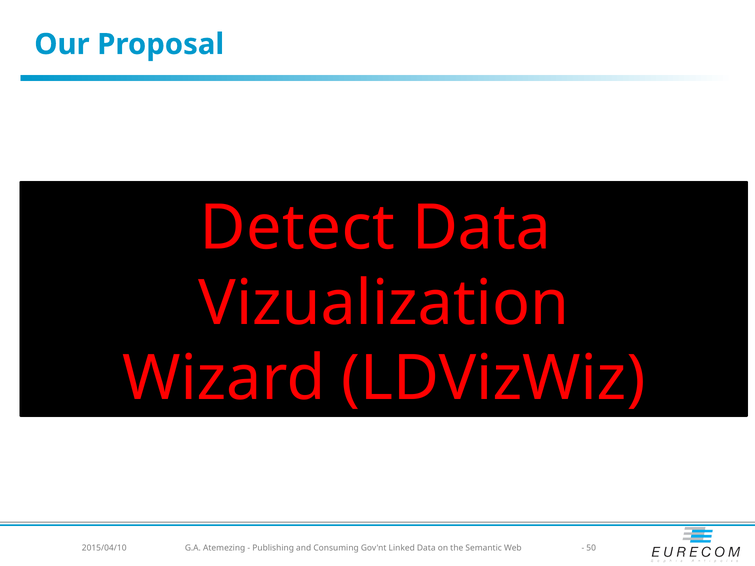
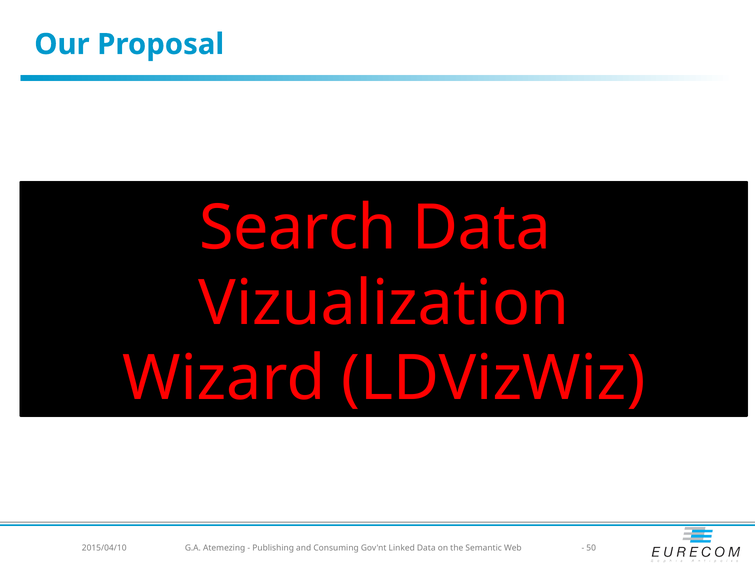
Detect: Detect -> Search
